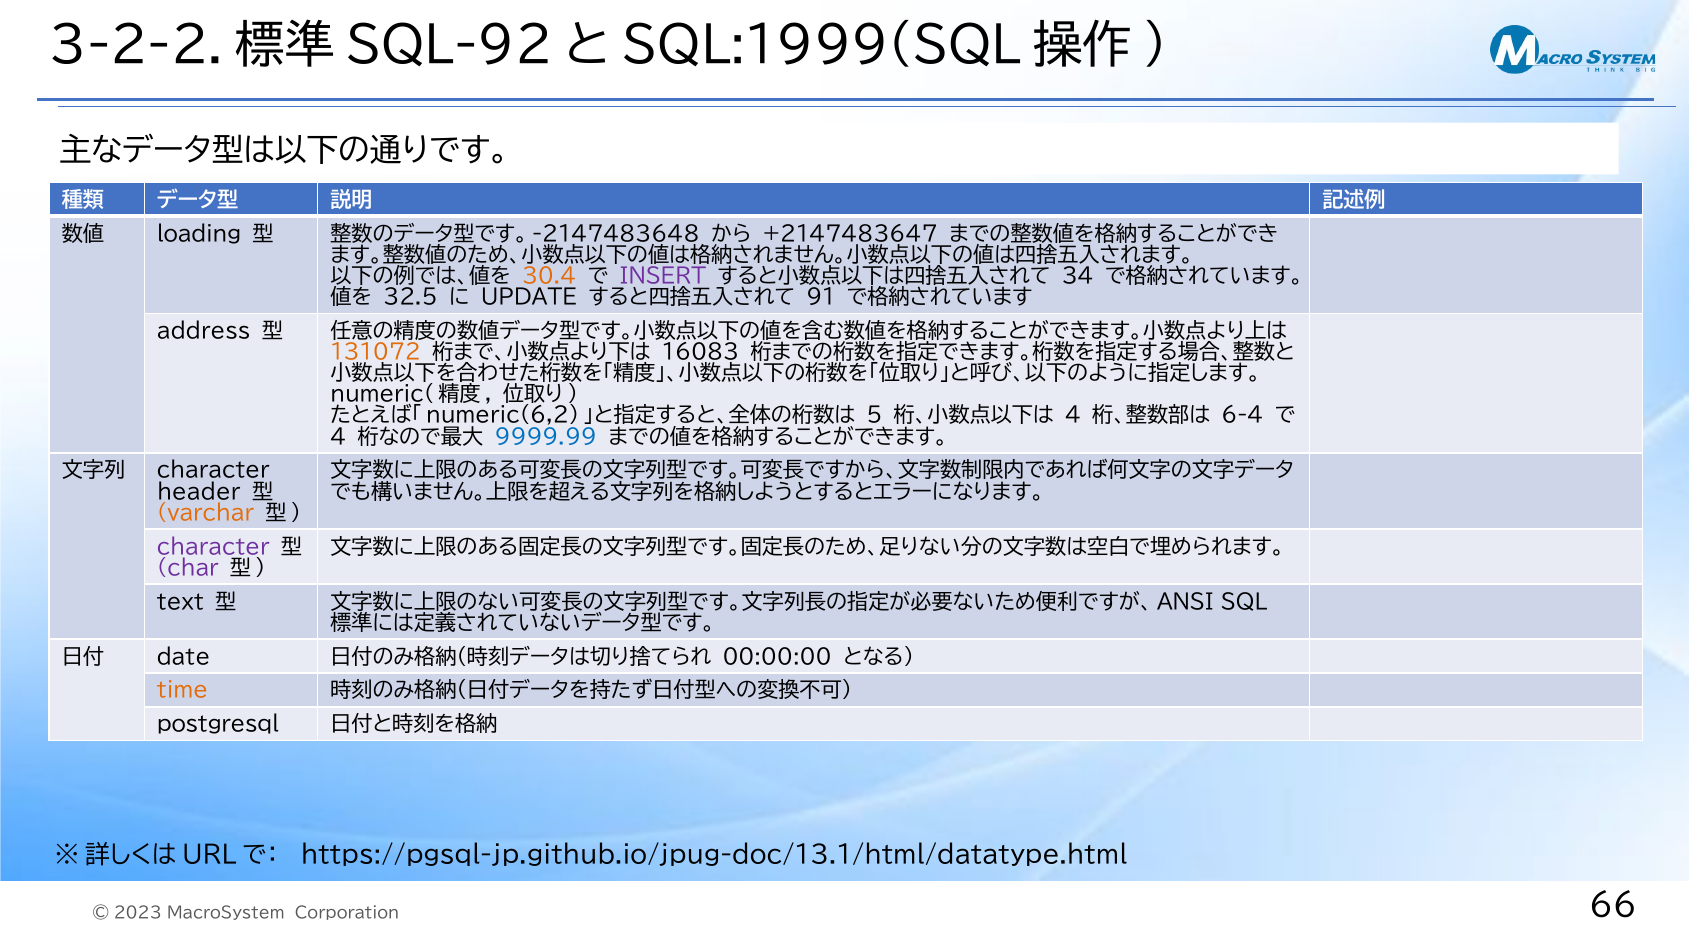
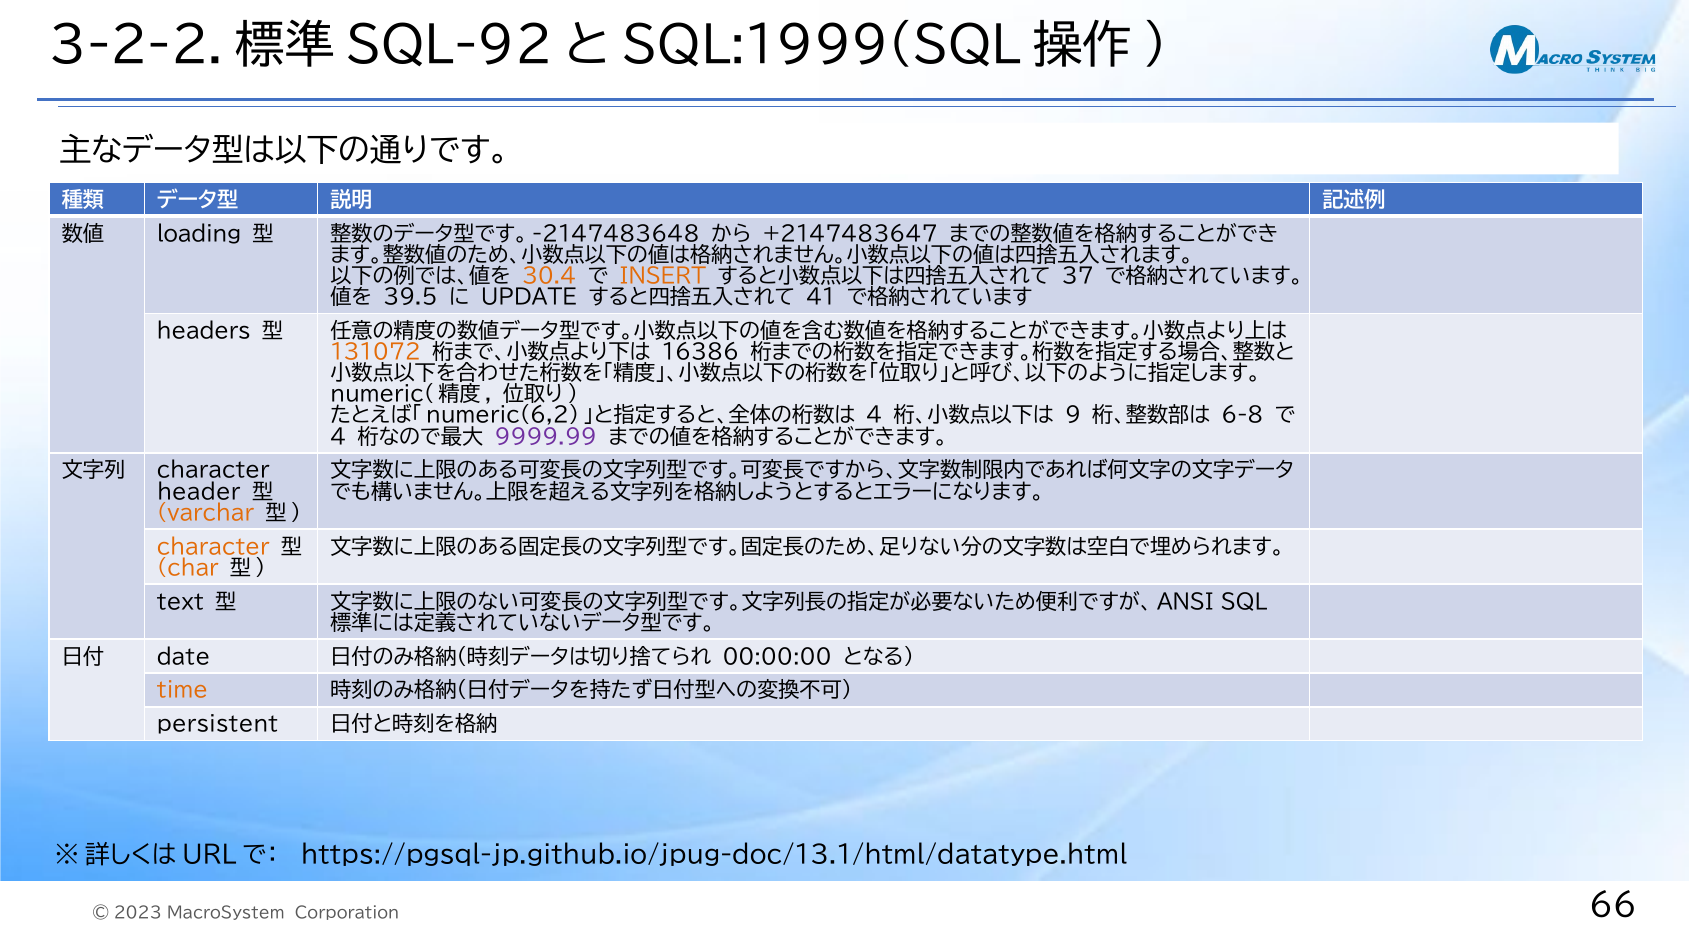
INSERT colour: purple -> orange
34: 34 -> 37
32.5: 32.5 -> 39.5
91: 91 -> 41
address: address -> headers
16083: 16083 -> 16386
5 at (874, 416): 5 -> 4
4 at (1073, 416): 4 -> 9
6-4: 6-4 -> 6-8
9999.99 colour: blue -> purple
character at (213, 547) colour: purple -> orange
char colour: purple -> orange
postgresql: postgresql -> persistent
